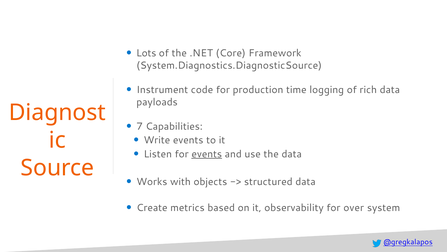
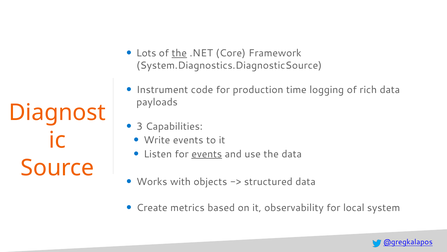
the at (179, 53) underline: none -> present
7: 7 -> 3
over: over -> local
